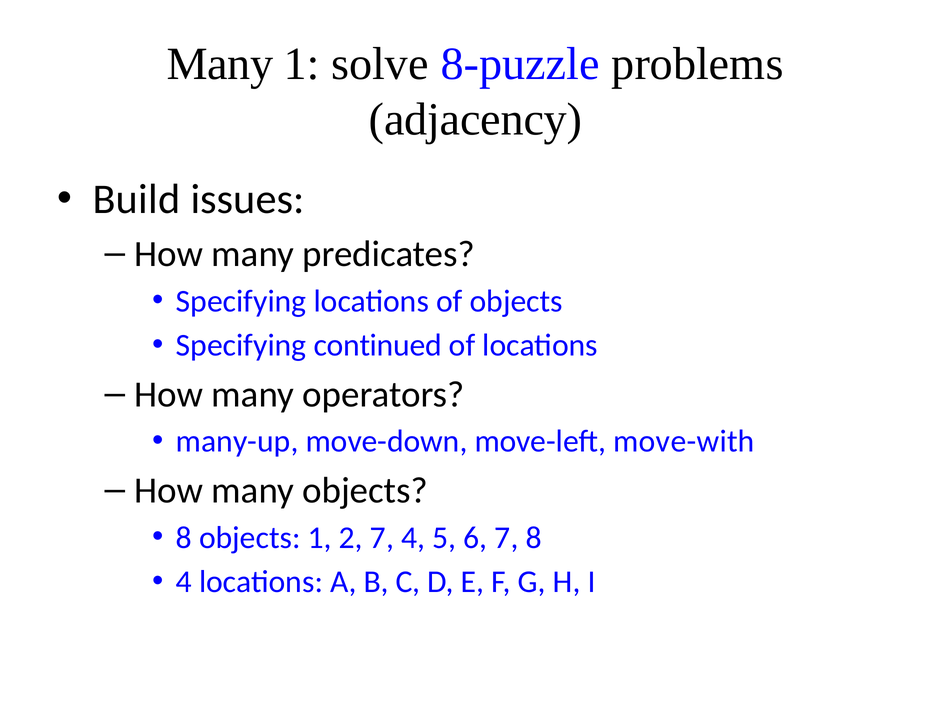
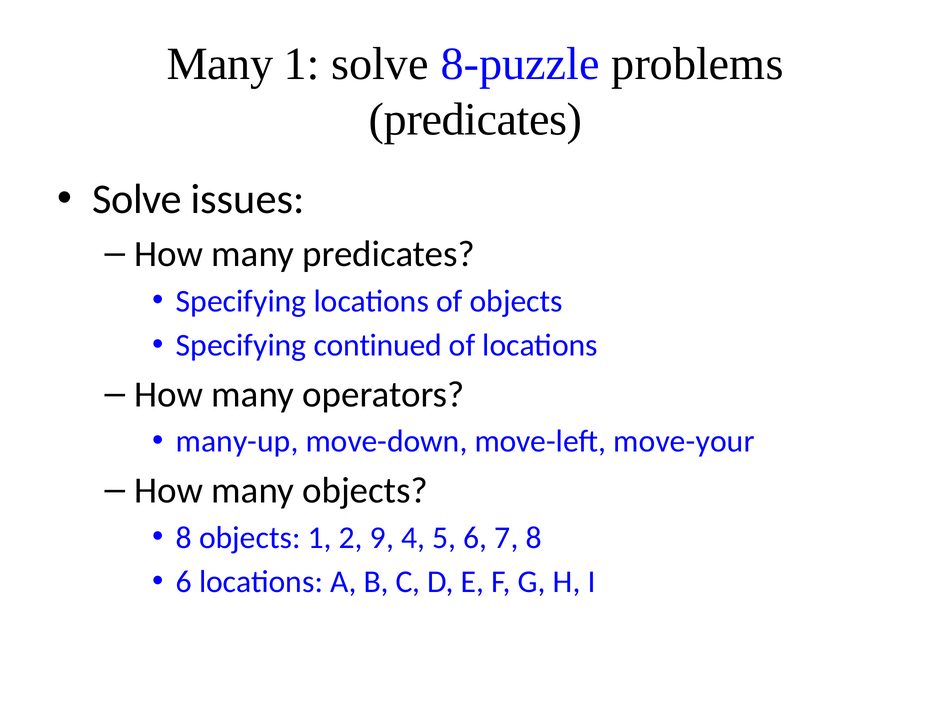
adjacency at (476, 120): adjacency -> predicates
Build at (137, 200): Build -> Solve
move-with: move-with -> move-your
2 7: 7 -> 9
4 at (184, 582): 4 -> 6
